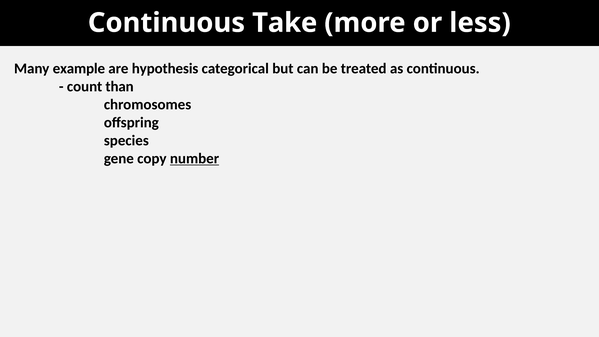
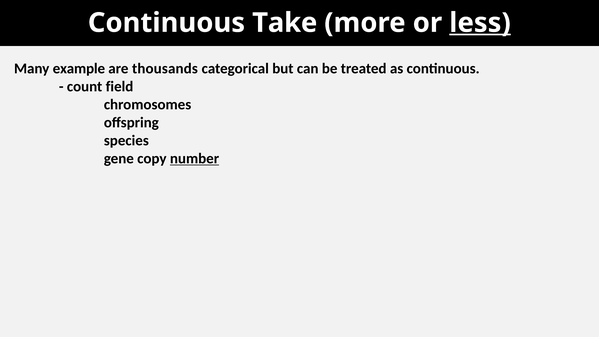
less underline: none -> present
hypothesis: hypothesis -> thousands
than: than -> field
